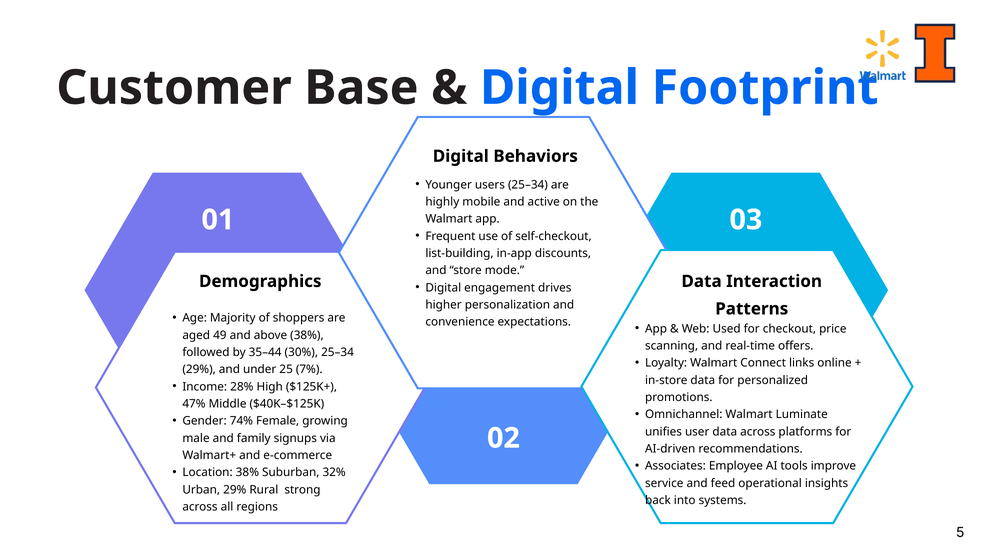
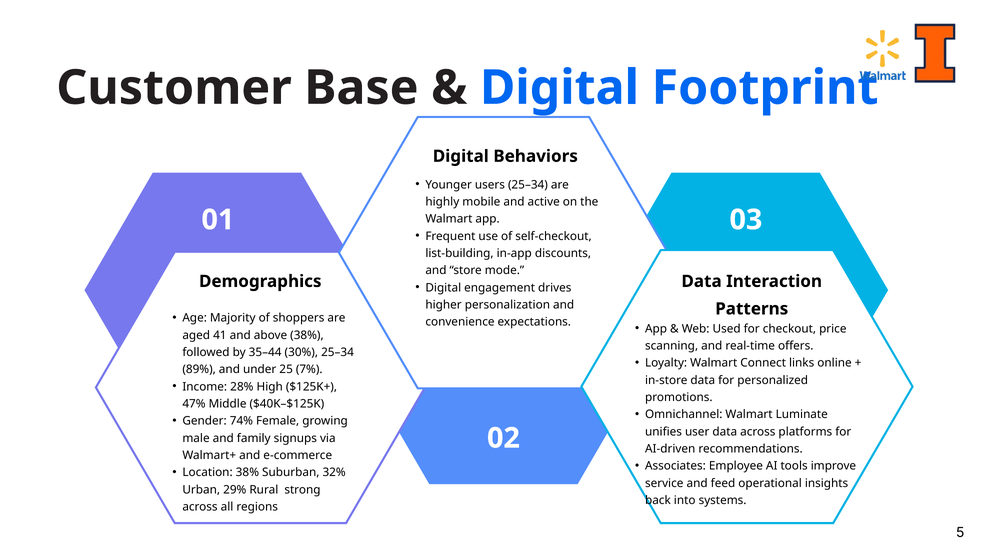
49: 49 -> 41
29% at (199, 369): 29% -> 89%
